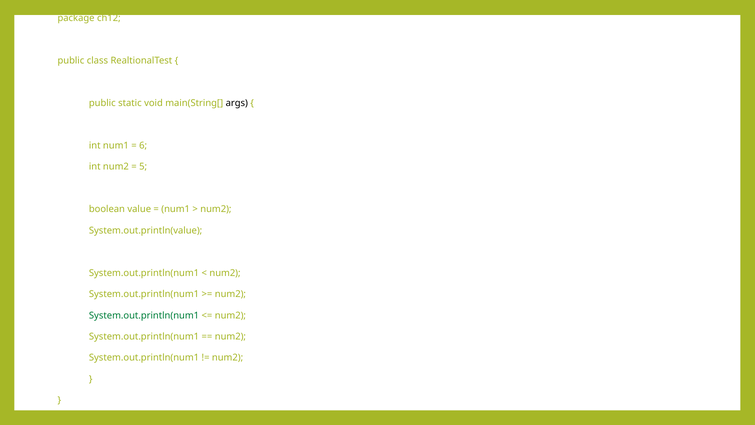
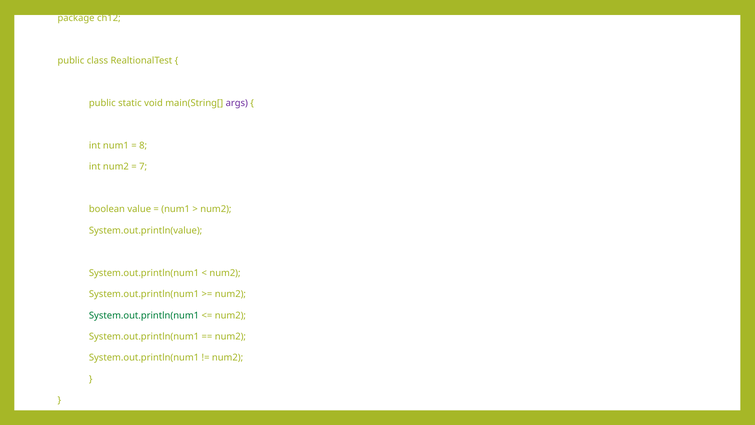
args colour: black -> purple
6: 6 -> 8
5: 5 -> 7
